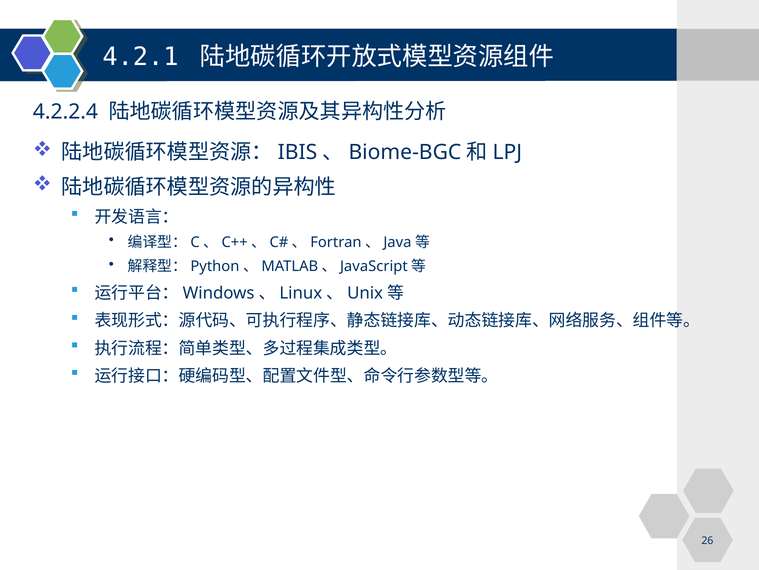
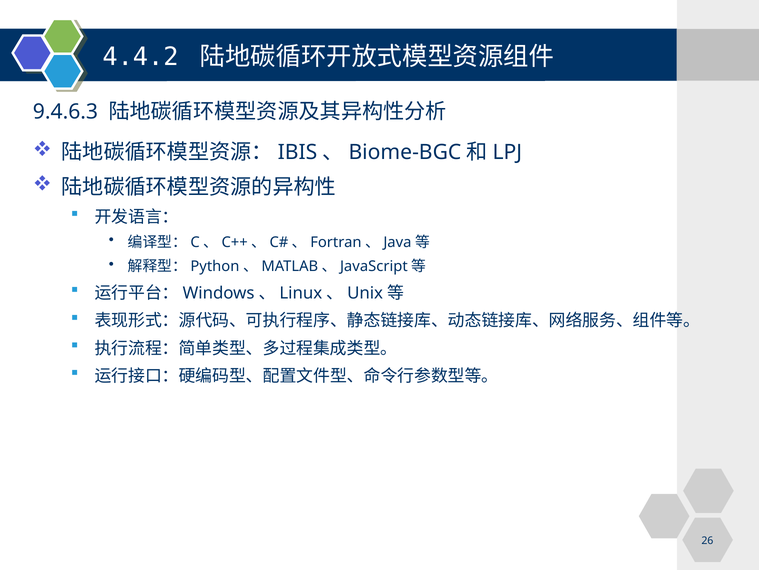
4.2.1: 4.2.1 -> 4.4.2
4.2.2.4: 4.2.2.4 -> 9.4.6.3
